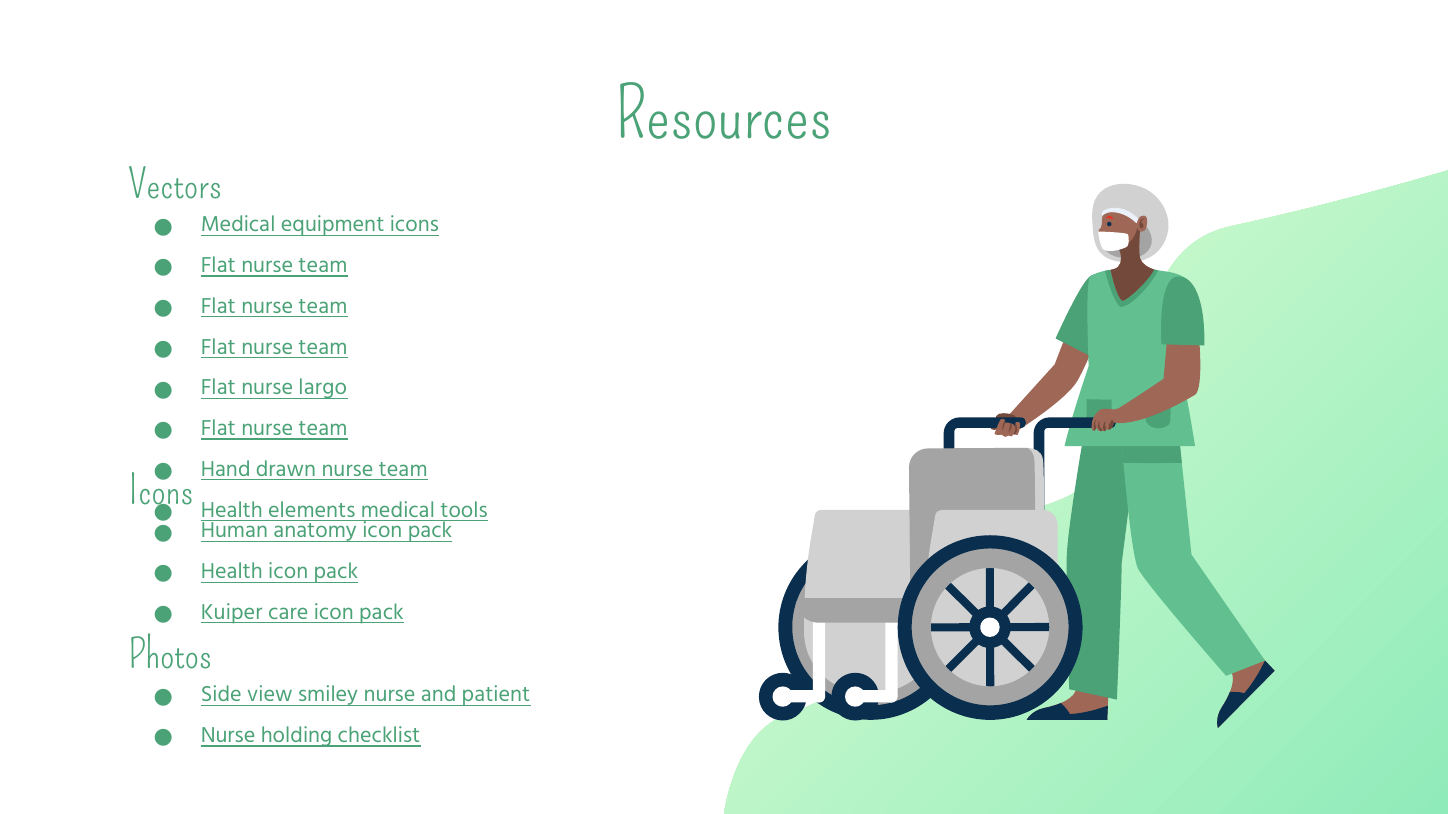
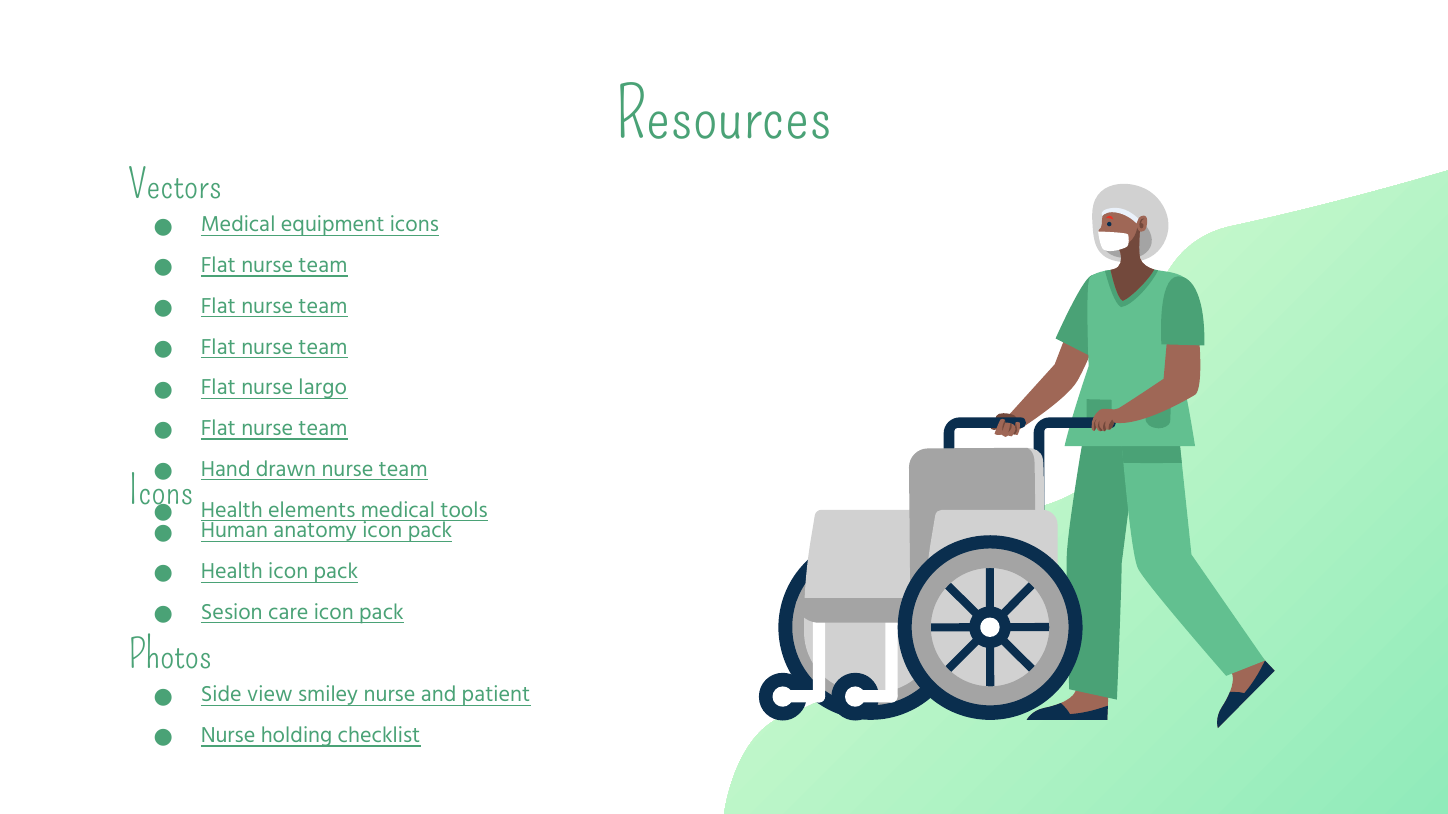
Kuiper: Kuiper -> Sesion
